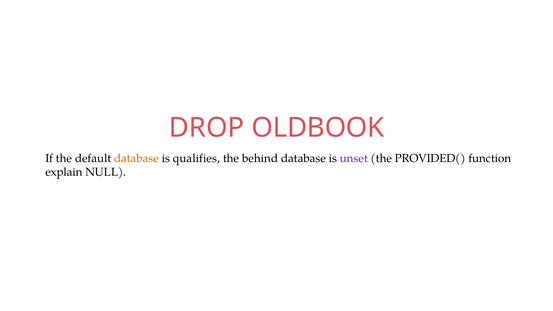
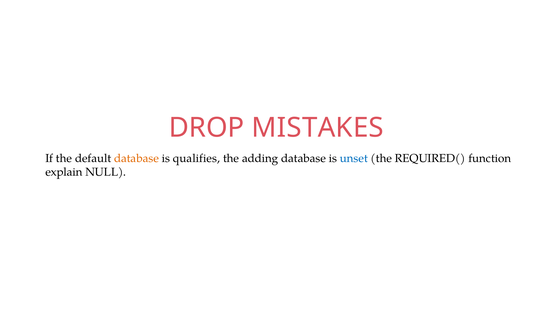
OLDBOOK: OLDBOOK -> MISTAKES
behind: behind -> adding
unset colour: purple -> blue
PROVIDED(: PROVIDED( -> REQUIRED(
